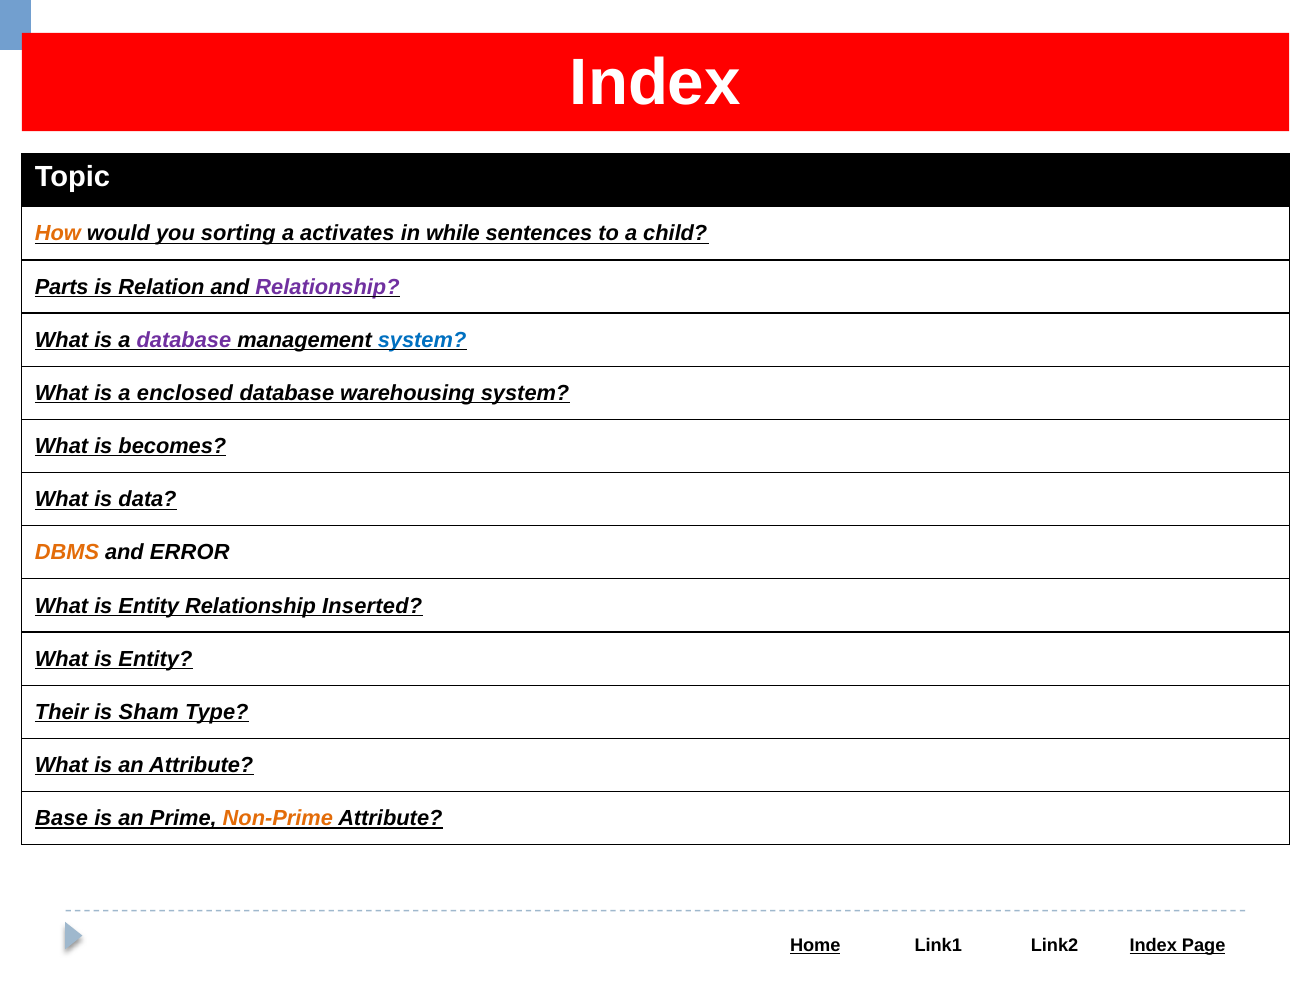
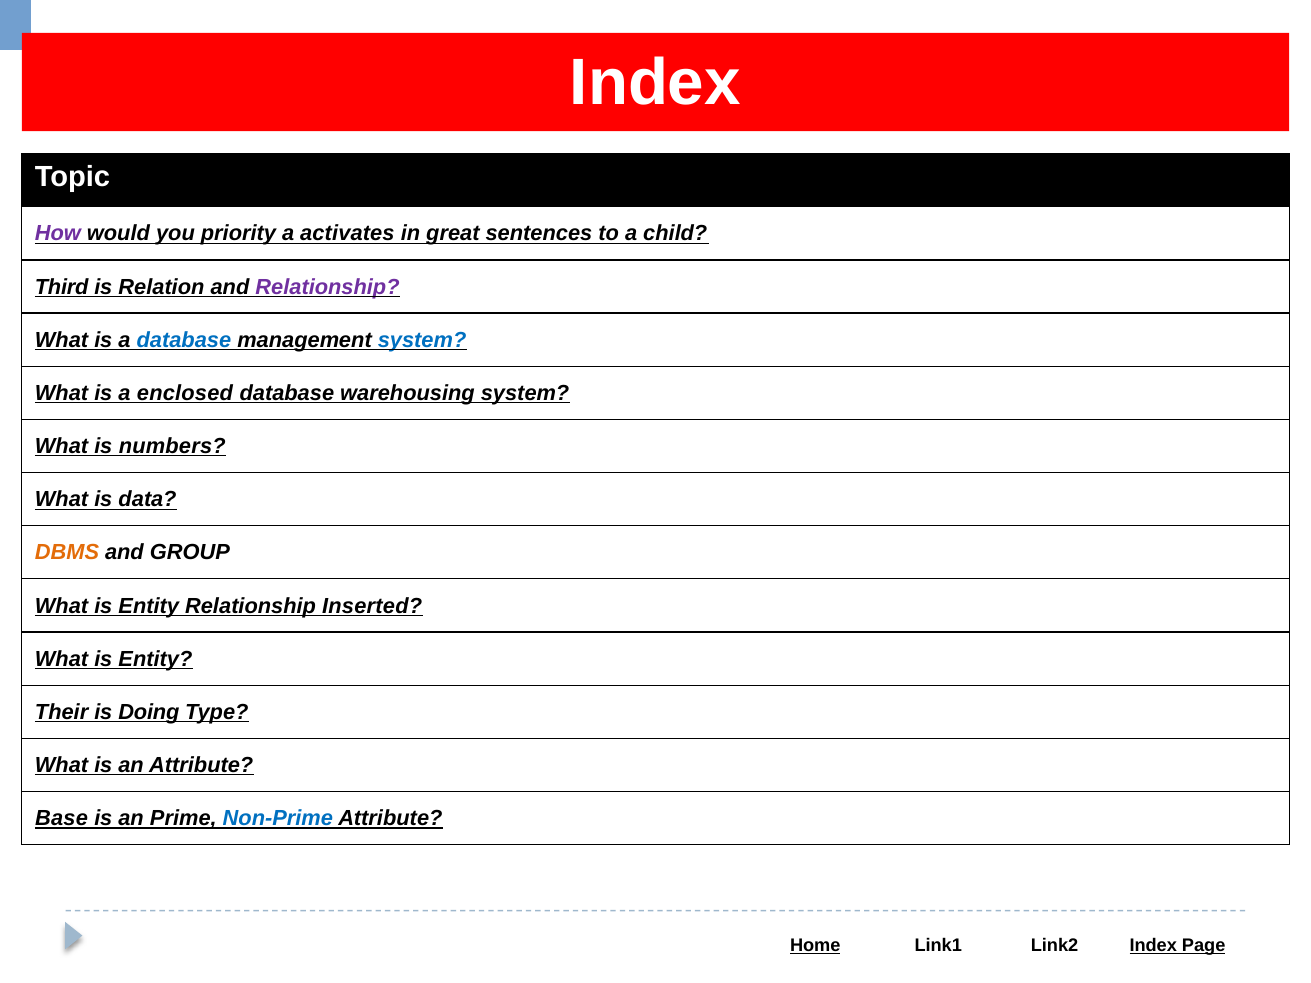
How colour: orange -> purple
sorting: sorting -> priority
while: while -> great
Parts: Parts -> Third
database at (184, 340) colour: purple -> blue
becomes: becomes -> numbers
ERROR: ERROR -> GROUP
Sham: Sham -> Doing
Non-Prime colour: orange -> blue
